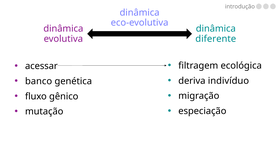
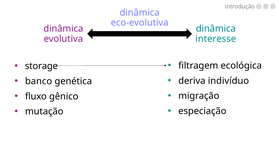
diferente: diferente -> interesse
acessar: acessar -> storage
